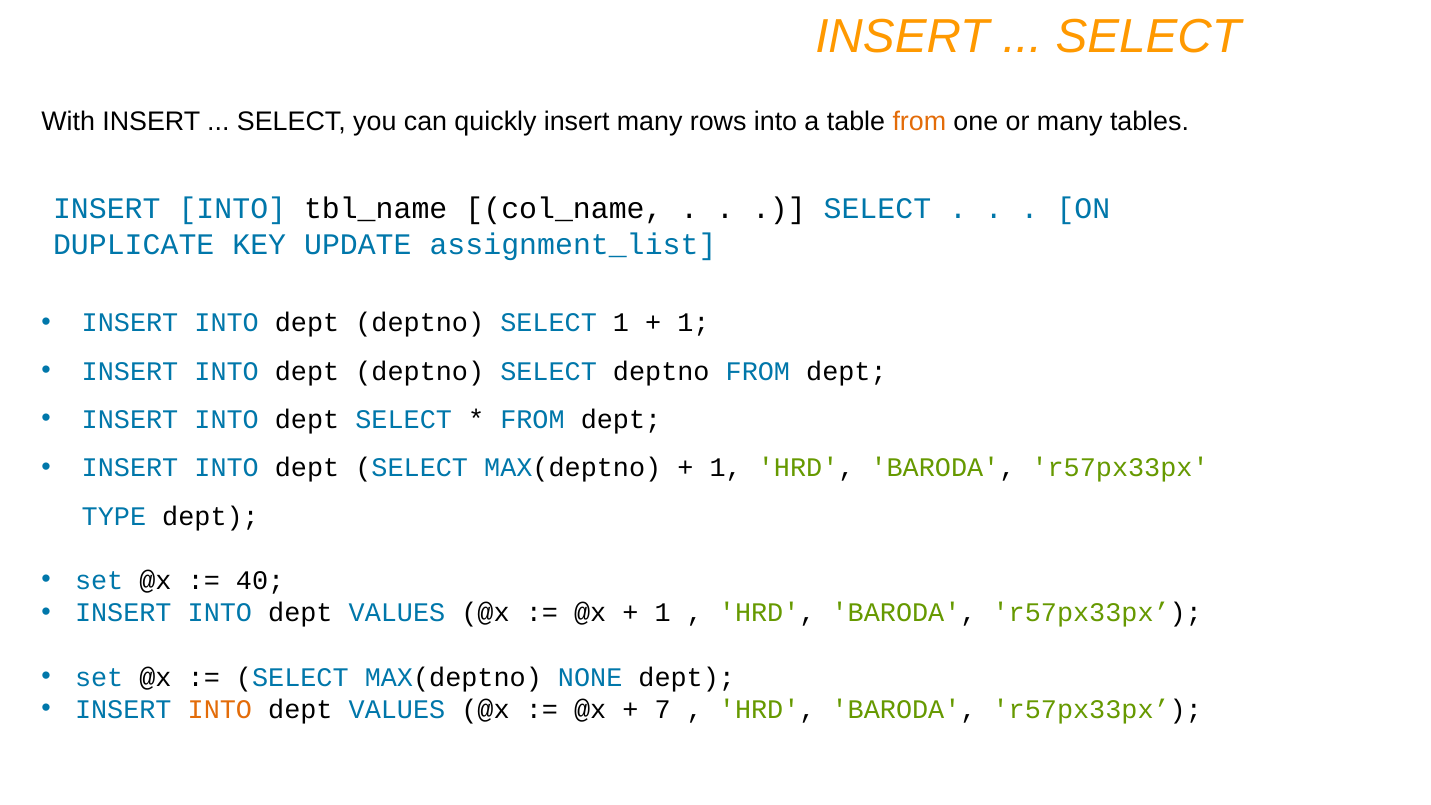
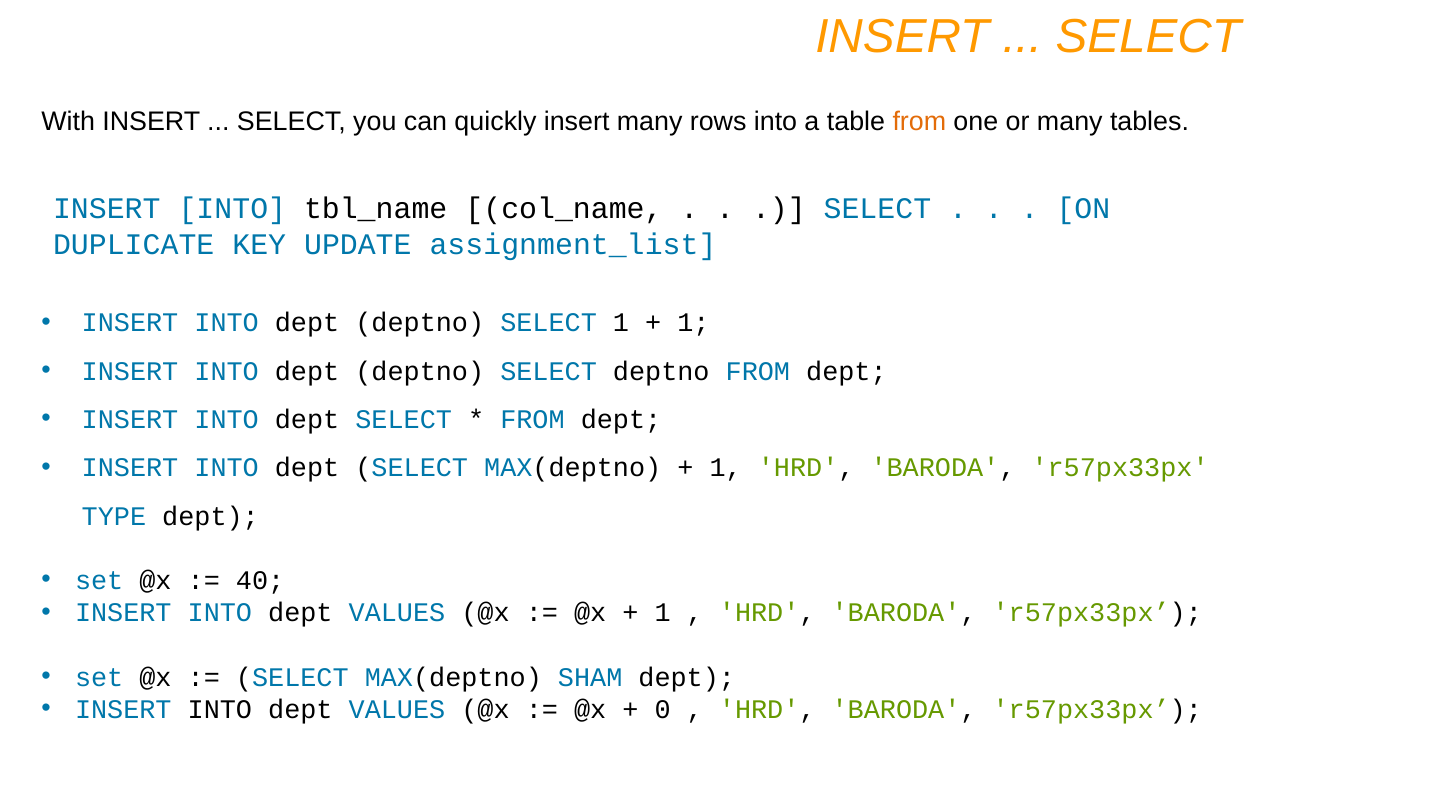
NONE: NONE -> SHAM
INTO at (220, 709) colour: orange -> black
7: 7 -> 0
